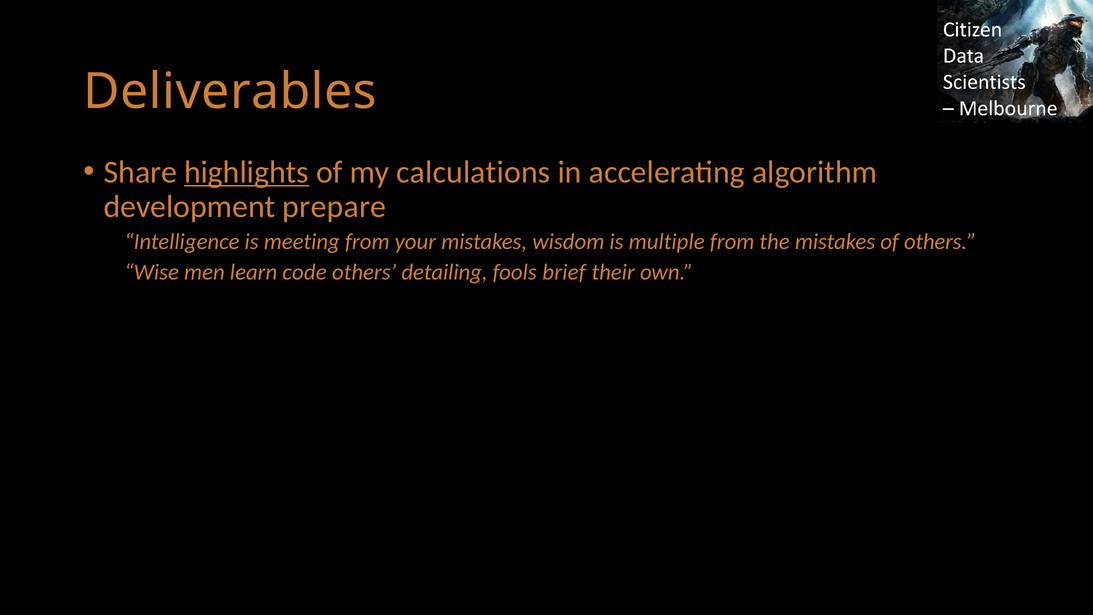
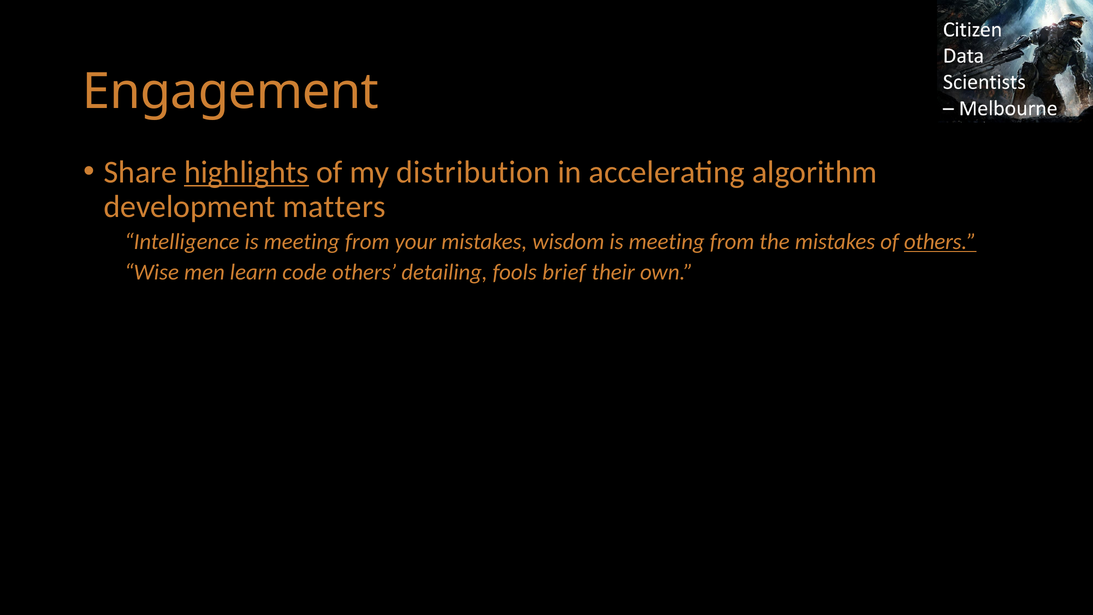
Deliverables: Deliverables -> Engagement
calculations: calculations -> distribution
prepare: prepare -> matters
wisdom is multiple: multiple -> meeting
others at (940, 242) underline: none -> present
